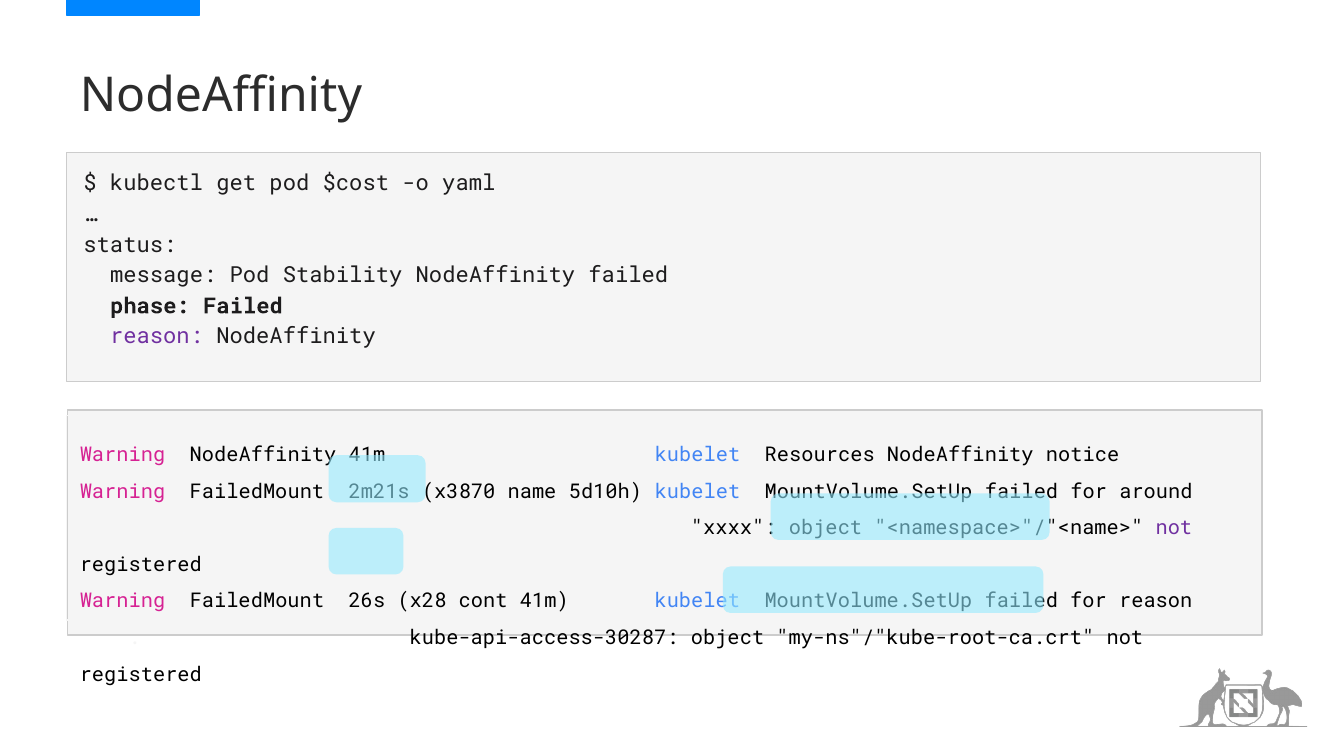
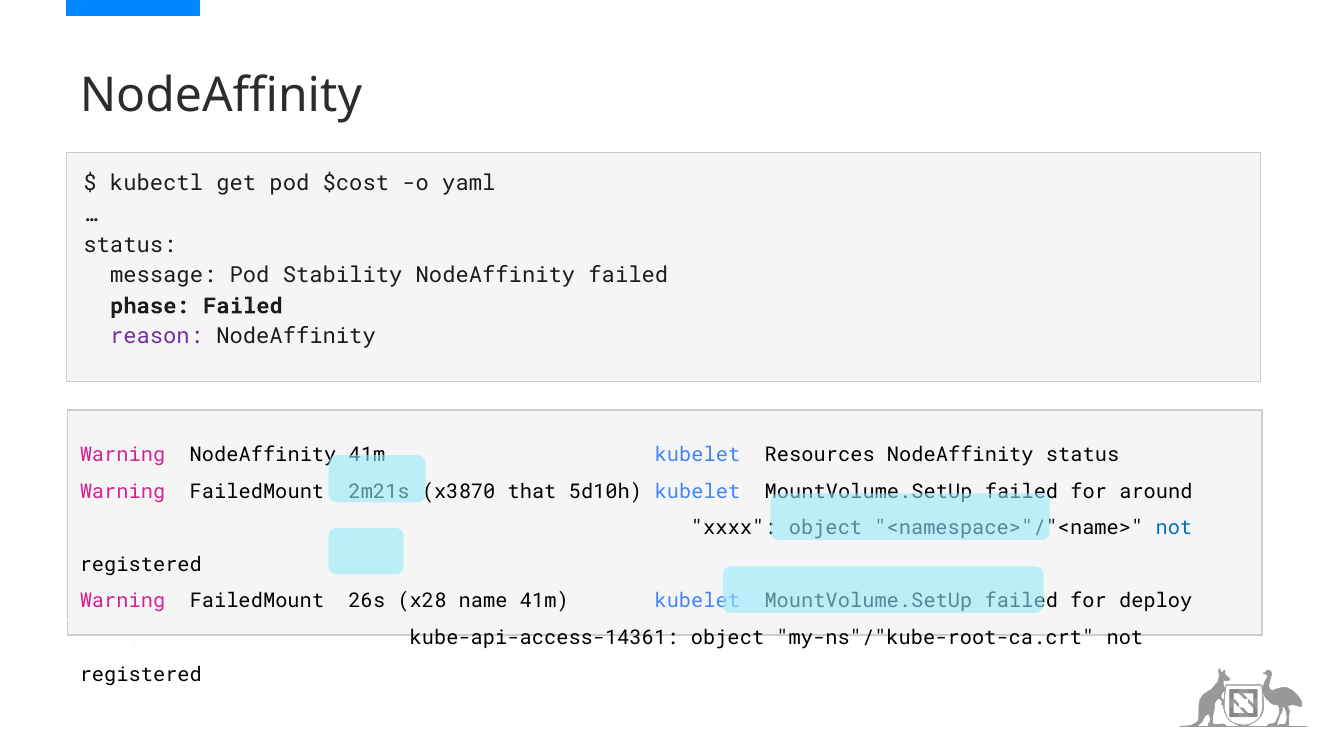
NodeAffinity notice: notice -> status
name: name -> that
not at (1174, 528) colour: purple -> blue
cont: cont -> name
for reason: reason -> deploy
kube-api-access-30287: kube-api-access-30287 -> kube-api-access-14361
